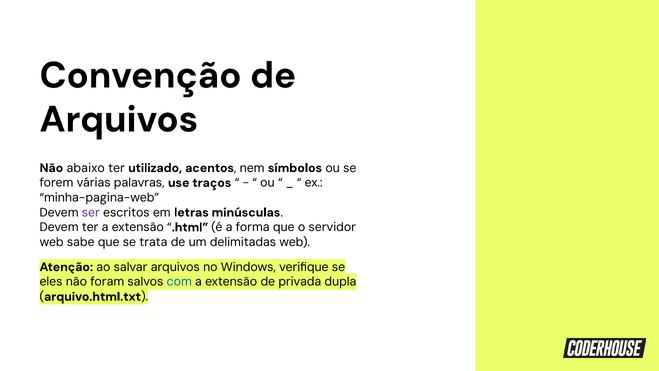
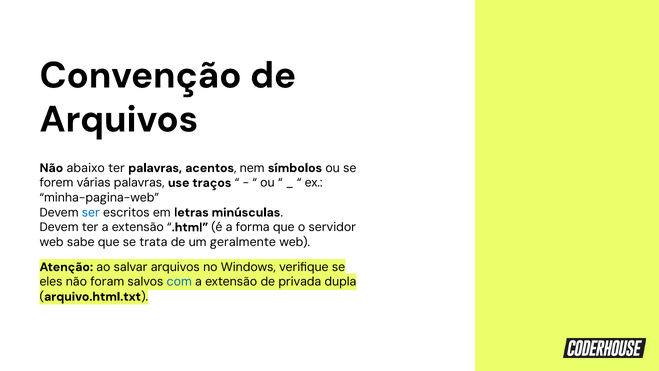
ter utilizado: utilizado -> palavras
ser colour: purple -> blue
delimitadas: delimitadas -> geralmente
